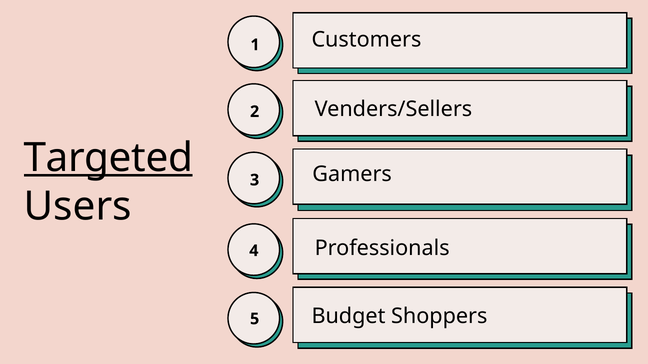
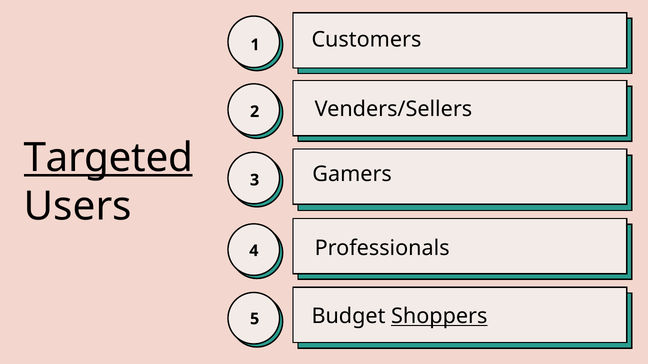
Shoppers underline: none -> present
